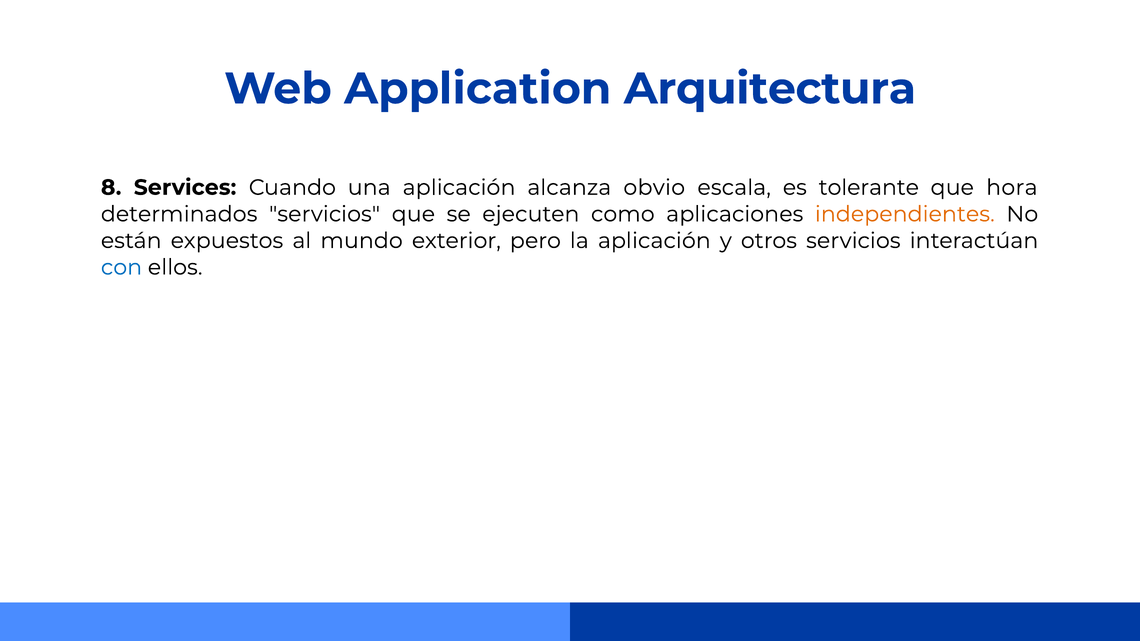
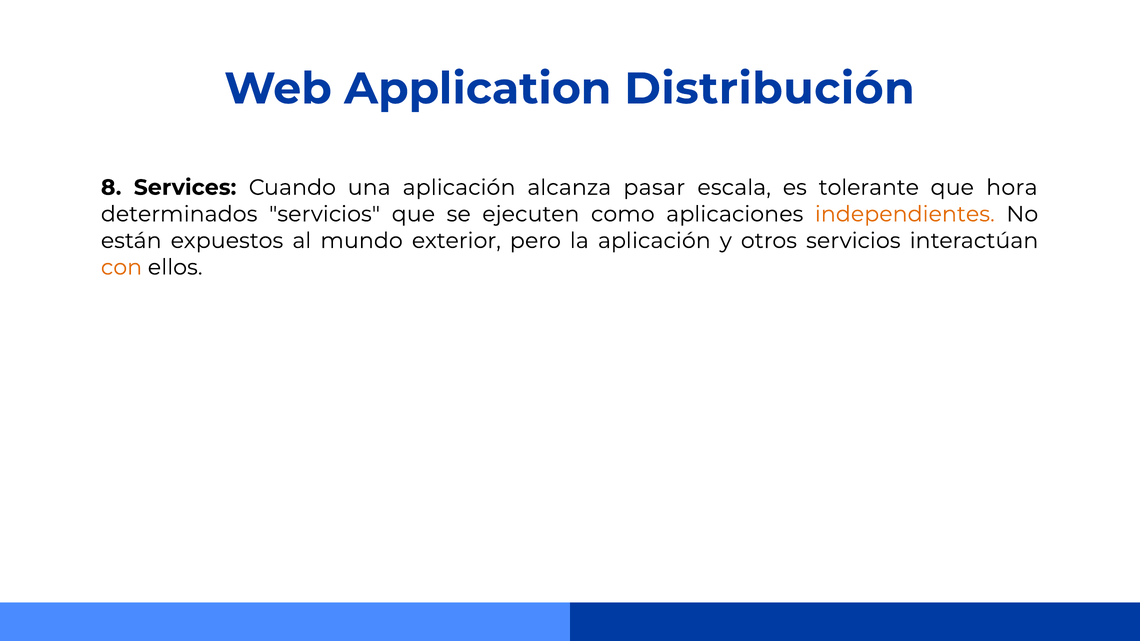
Arquitectura: Arquitectura -> Distribución
obvio: obvio -> pasar
con colour: blue -> orange
